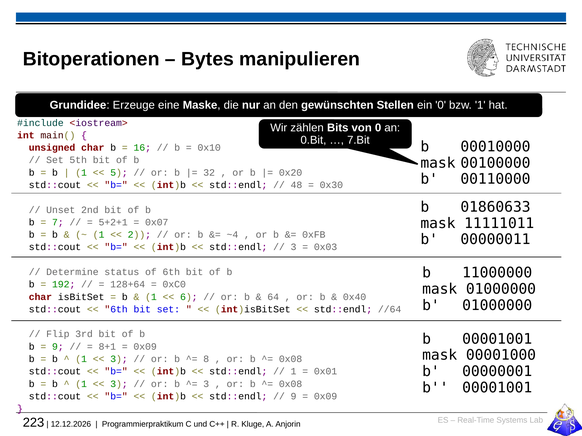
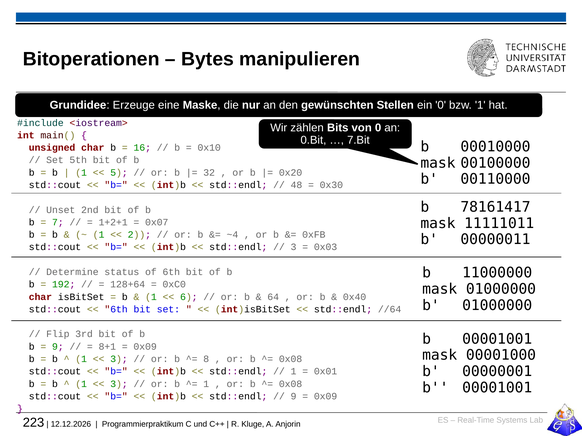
01860633: 01860633 -> 78161417
5+2+1: 5+2+1 -> 1+2+1
3 at (206, 384): 3 -> 1
